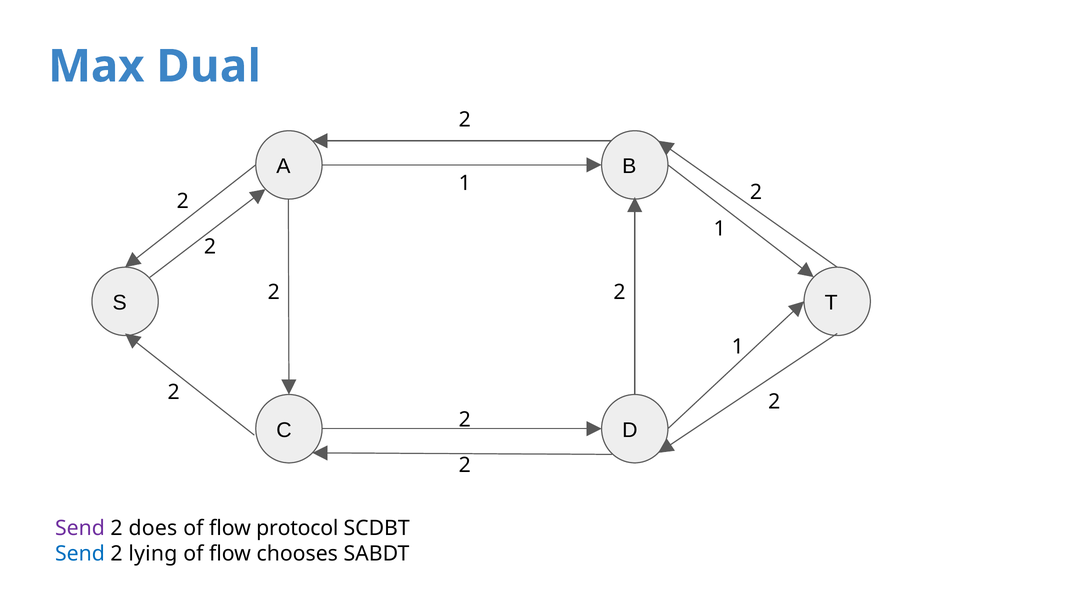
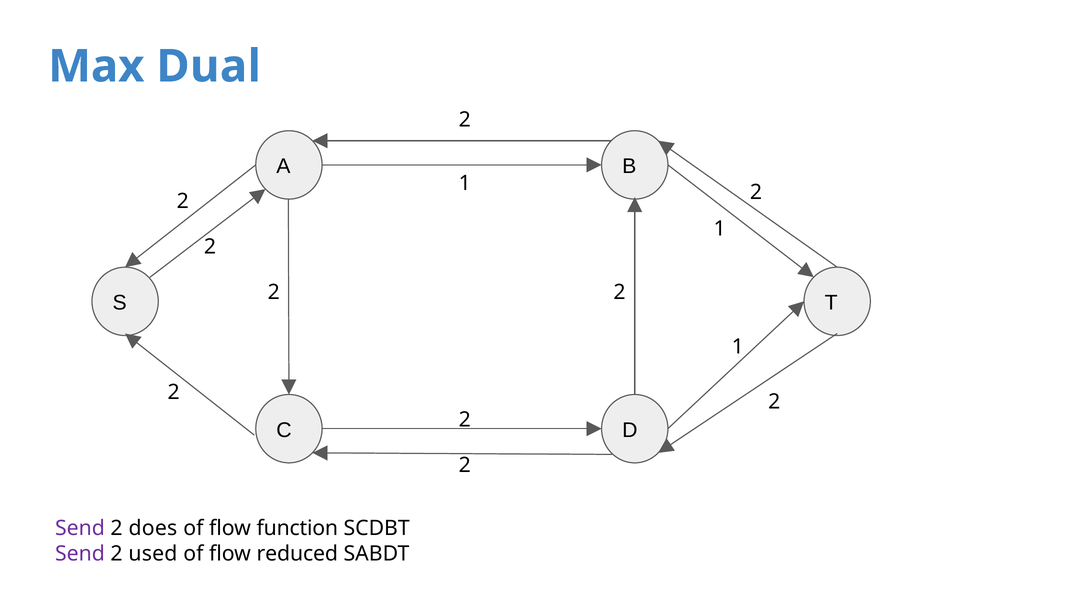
protocol: protocol -> function
Send at (80, 554) colour: blue -> purple
lying: lying -> used
chooses: chooses -> reduced
